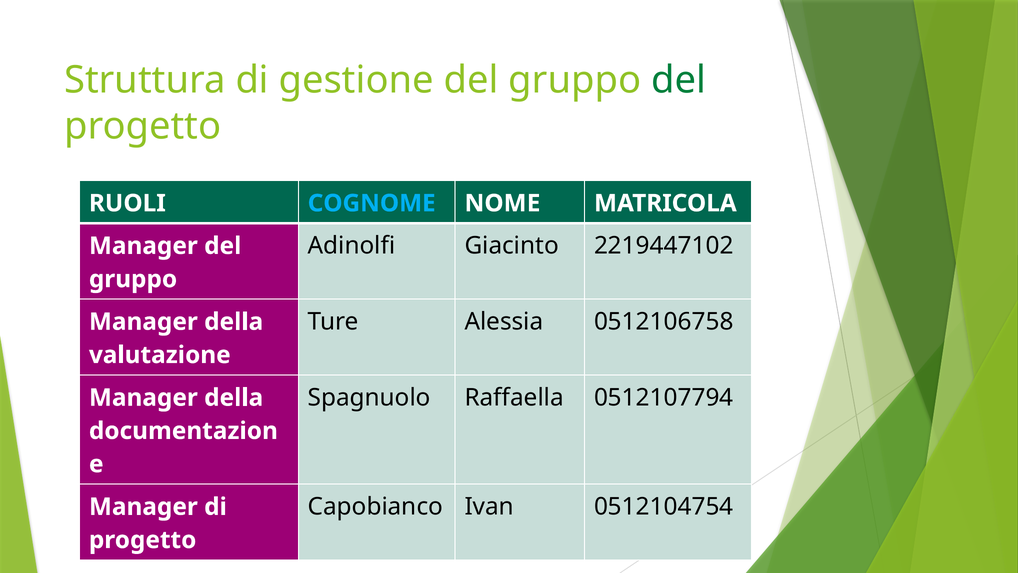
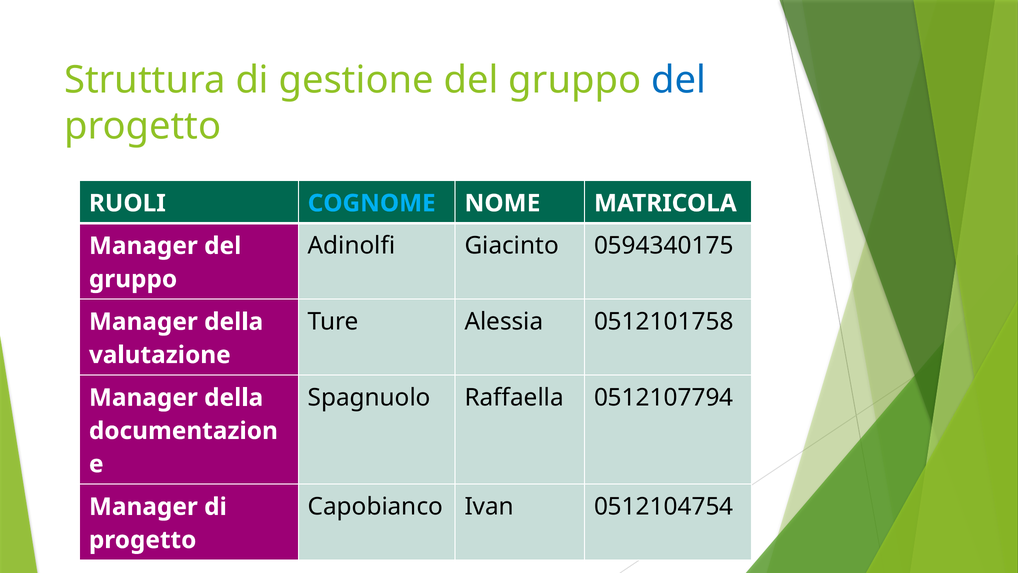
del at (679, 80) colour: green -> blue
2219447102: 2219447102 -> 0594340175
0512106758: 0512106758 -> 0512101758
